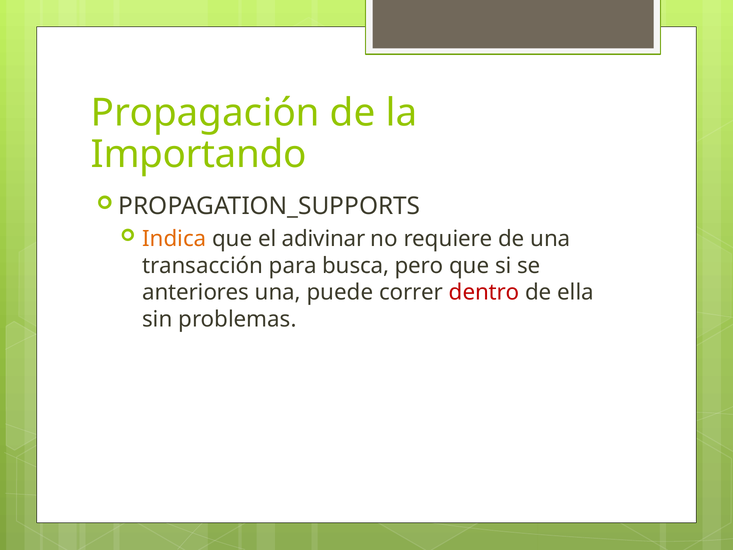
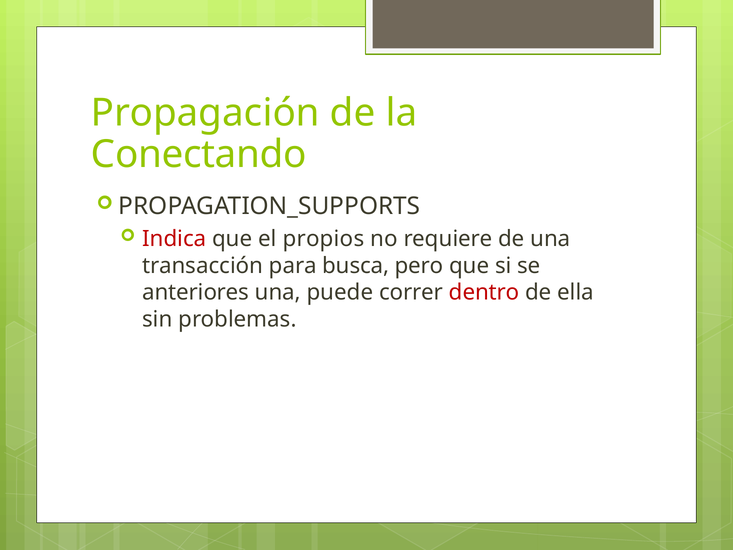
Importando: Importando -> Conectando
Indica colour: orange -> red
adivinar: adivinar -> propios
